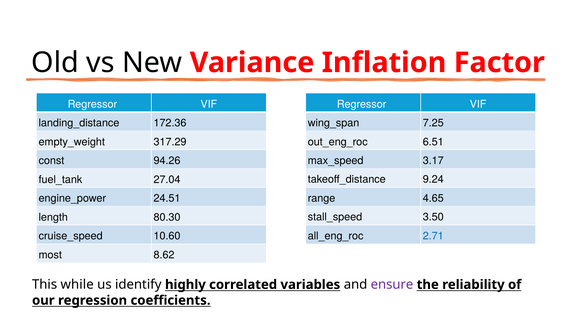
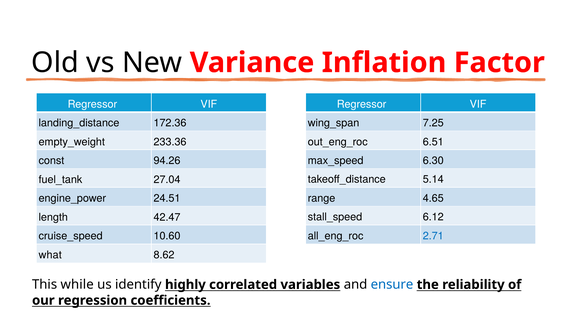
317.29: 317.29 -> 233.36
3.17: 3.17 -> 6.30
9.24: 9.24 -> 5.14
3.50: 3.50 -> 6.12
80.30: 80.30 -> 42.47
most: most -> what
ensure colour: purple -> blue
